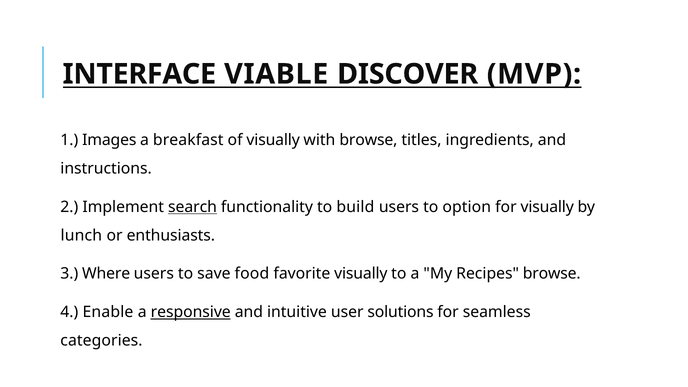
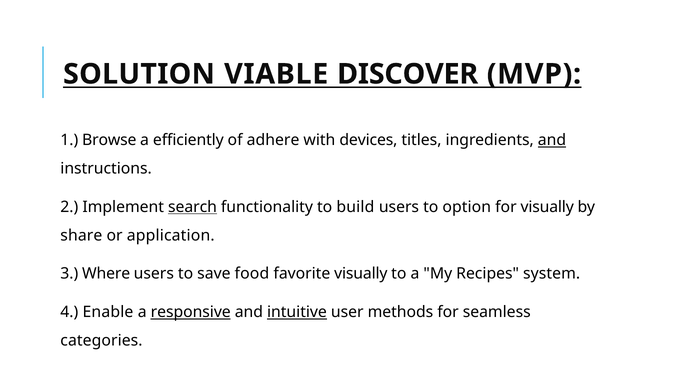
INTERFACE: INTERFACE -> SOLUTION
Images: Images -> Browse
breakfast: breakfast -> efficiently
of visually: visually -> adhere
with browse: browse -> devices
and at (552, 140) underline: none -> present
lunch: lunch -> share
enthusiasts: enthusiasts -> application
Recipes browse: browse -> system
intuitive underline: none -> present
solutions: solutions -> methods
